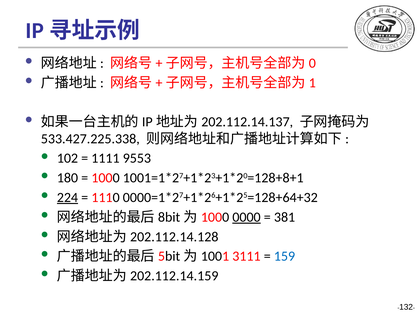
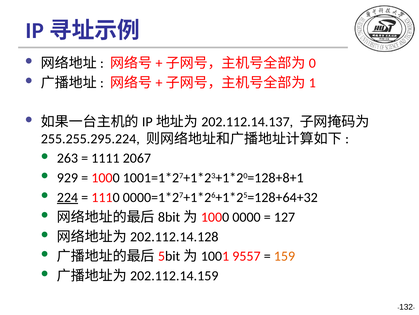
533.427.225.338: 533.427.225.338 -> 255.255.295.224
102: 102 -> 263
9553: 9553 -> 2067
180: 180 -> 929
0000 underline: present -> none
381: 381 -> 127
3111: 3111 -> 9557
159 colour: blue -> orange
